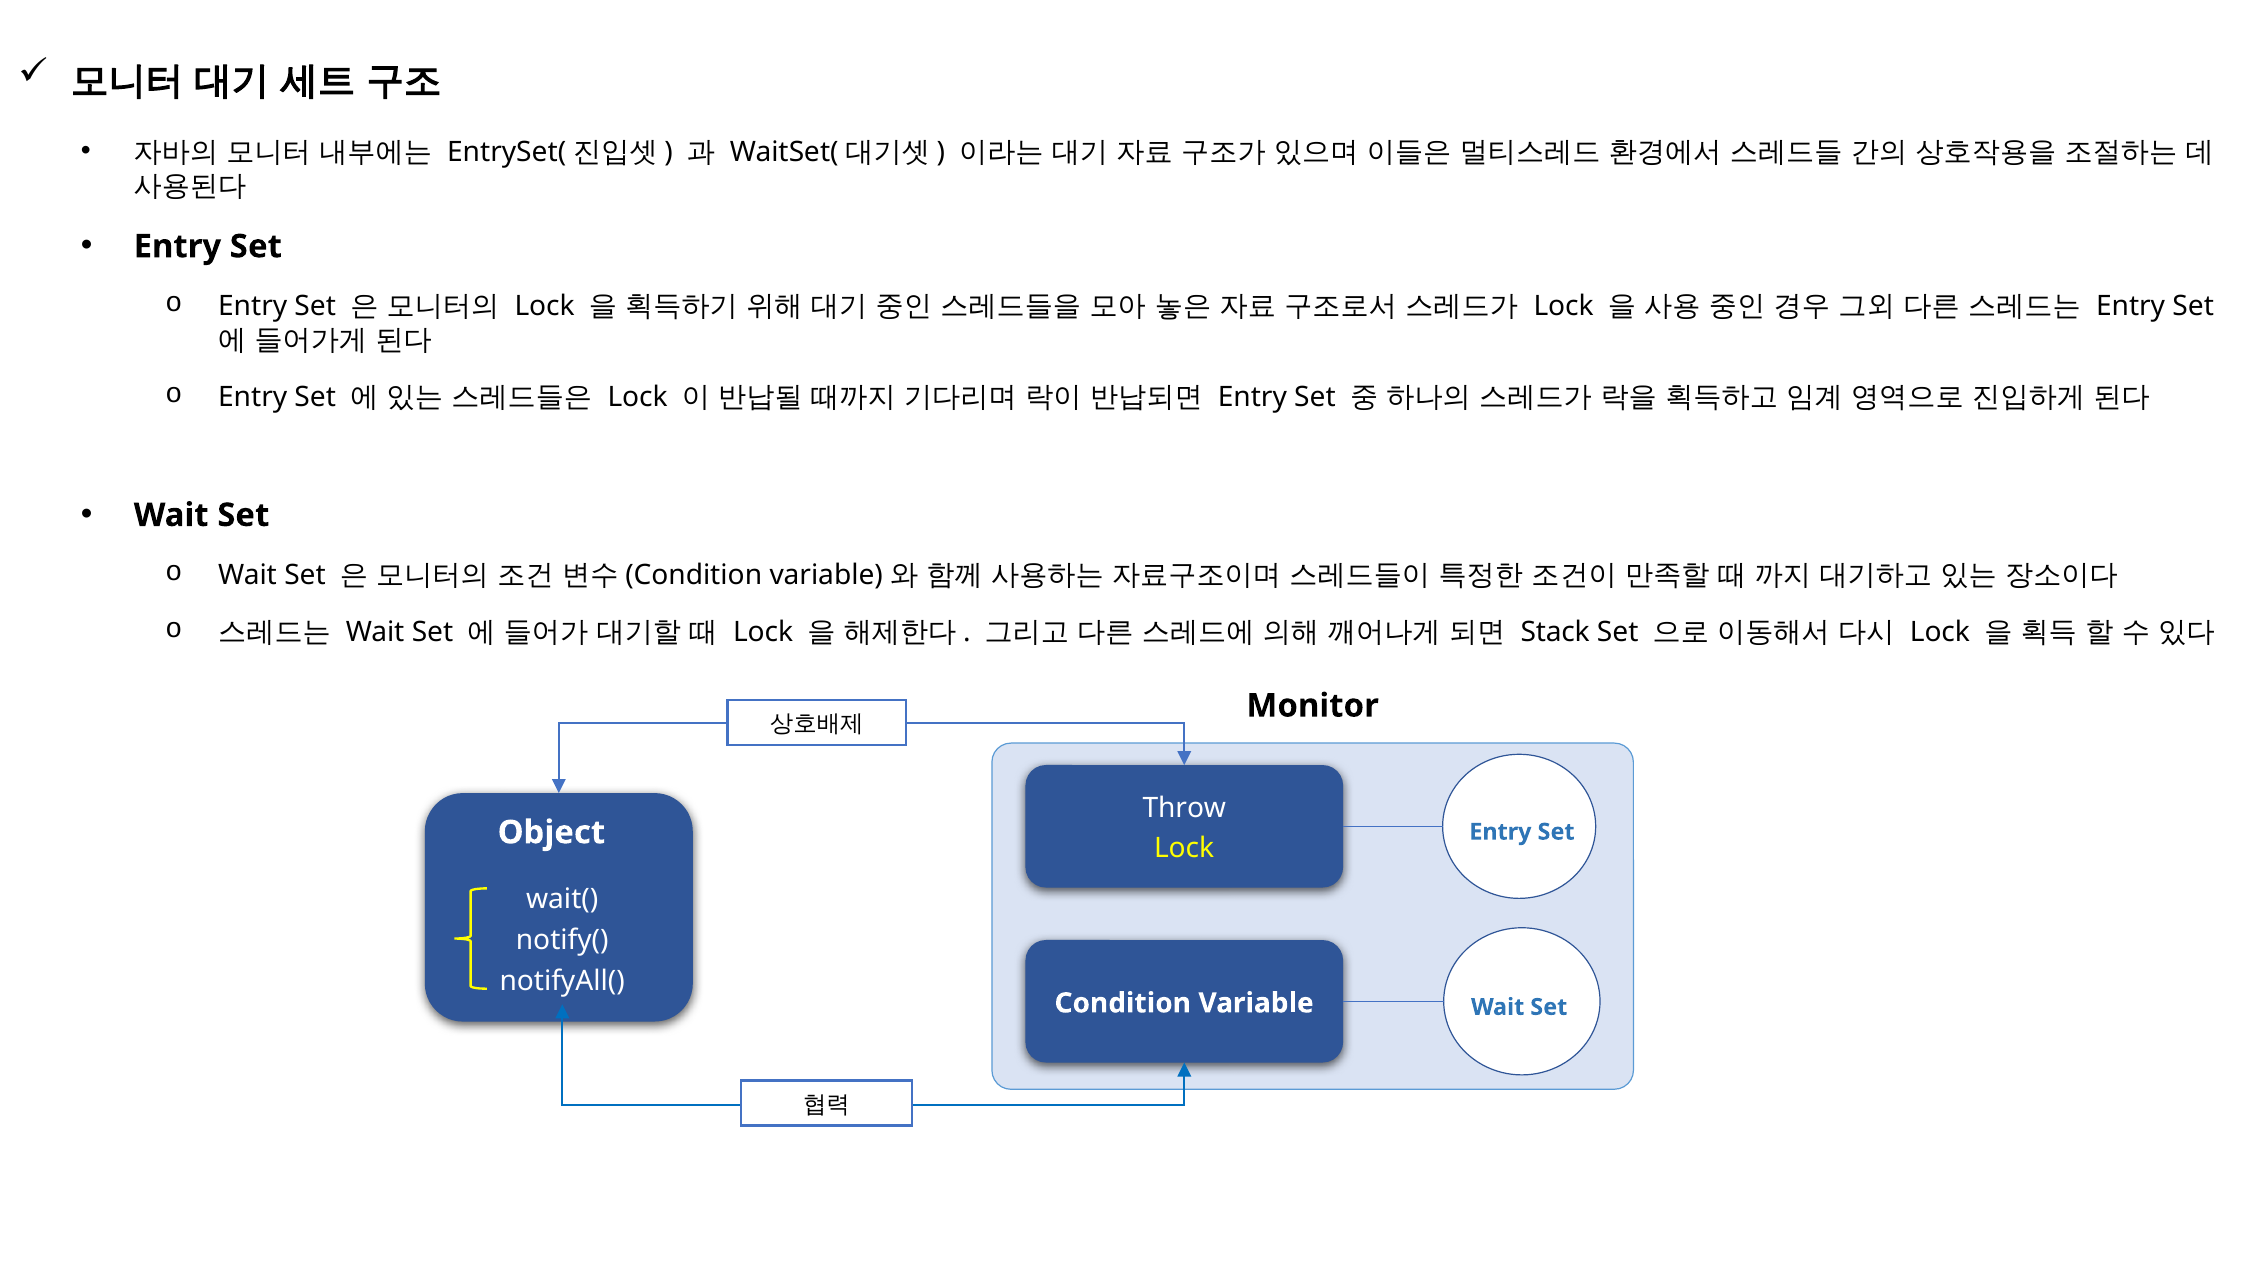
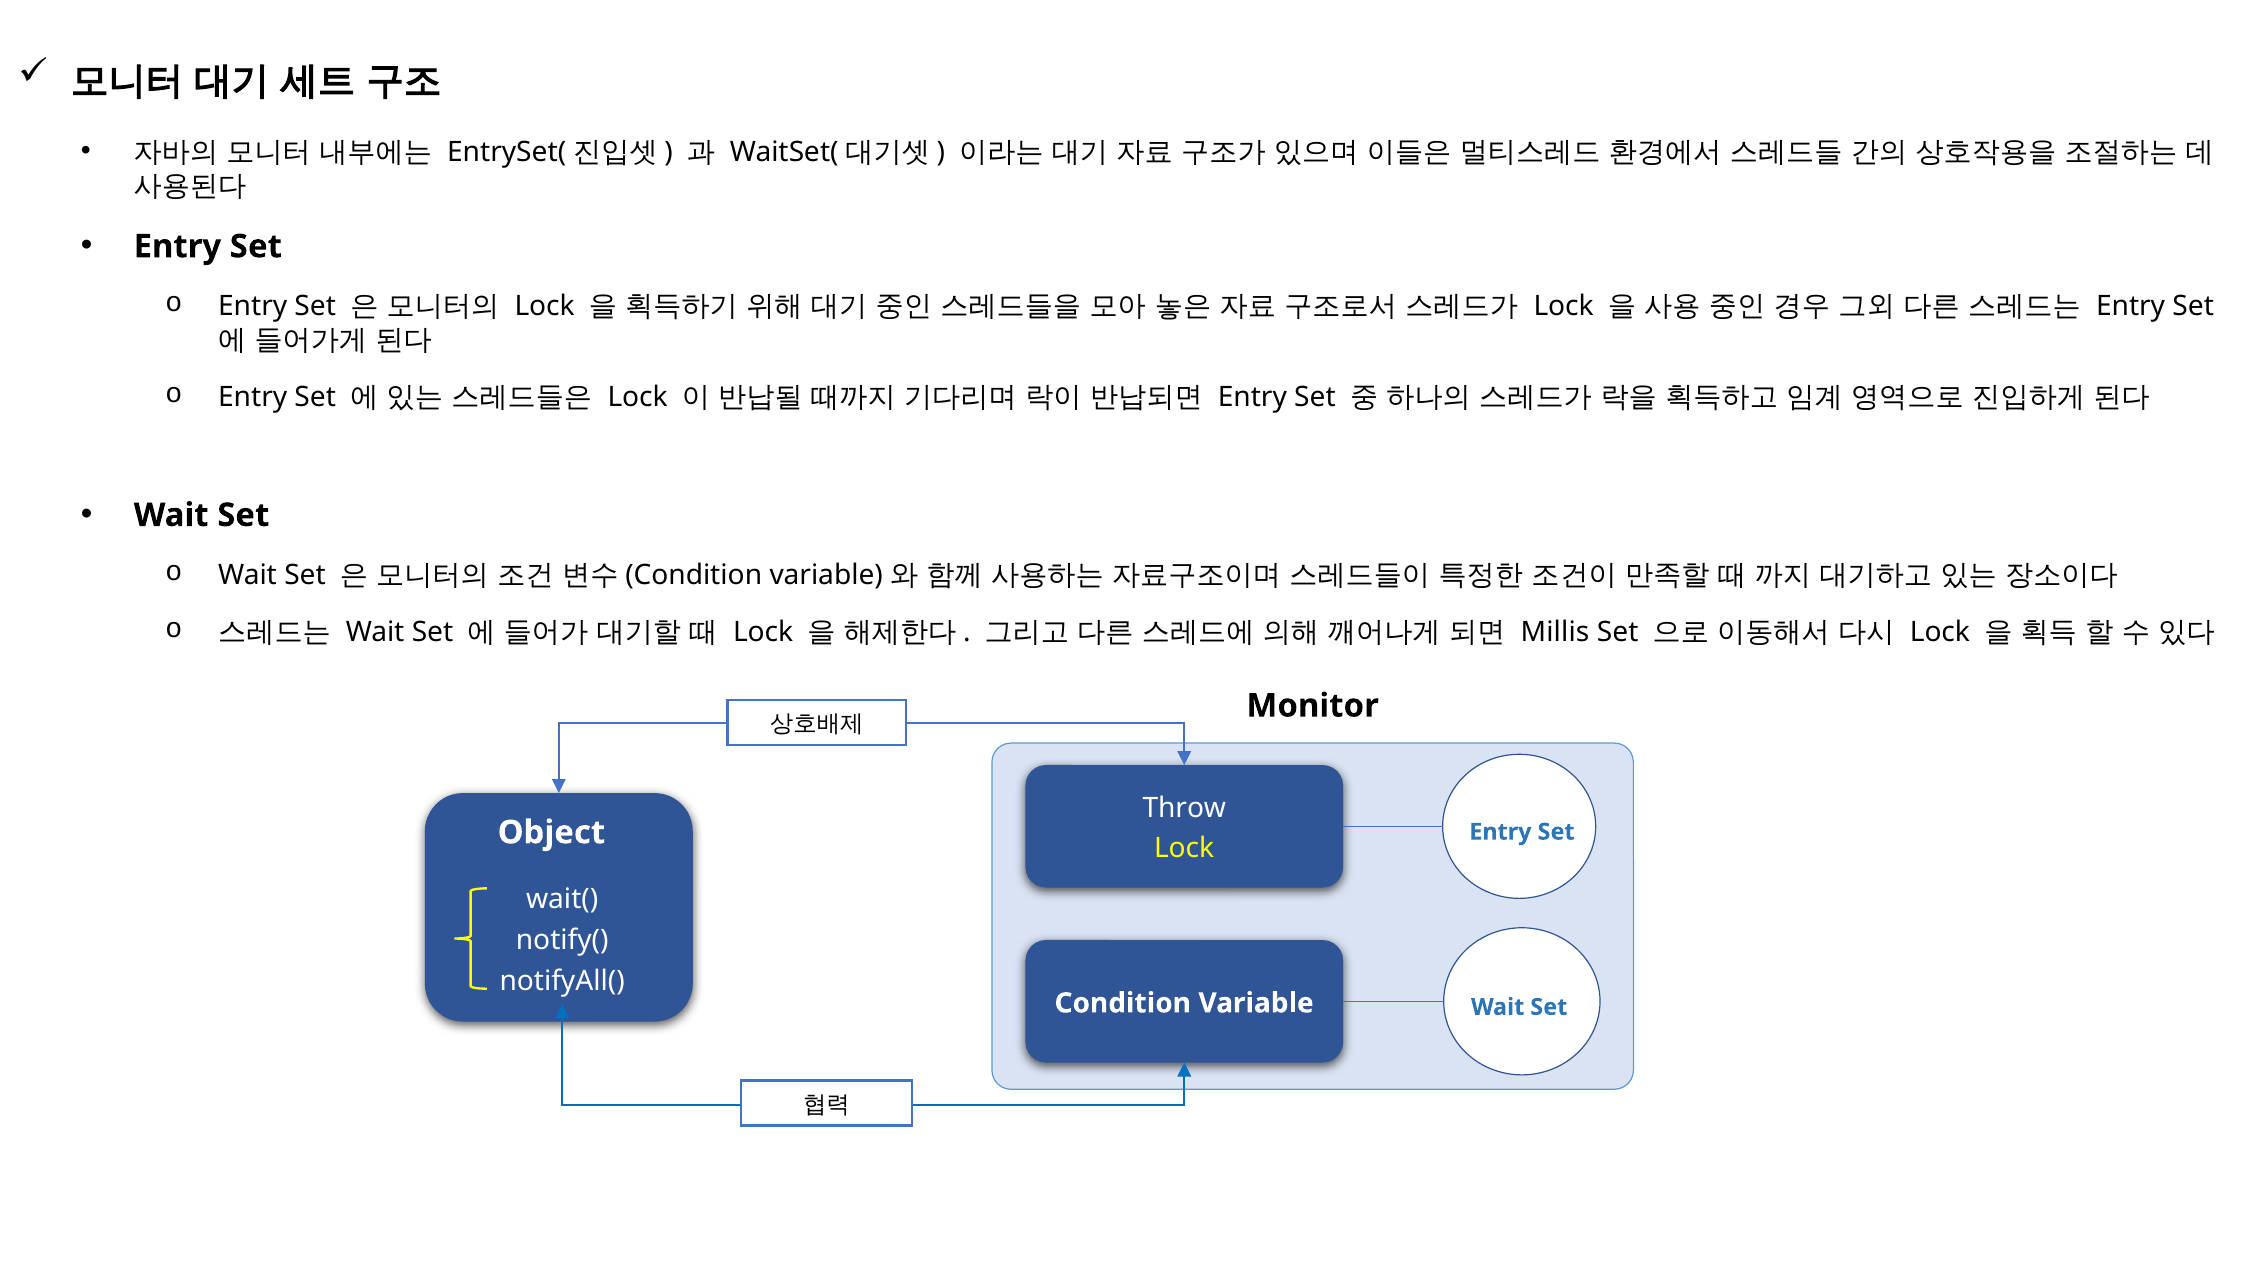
Stack: Stack -> Millis
